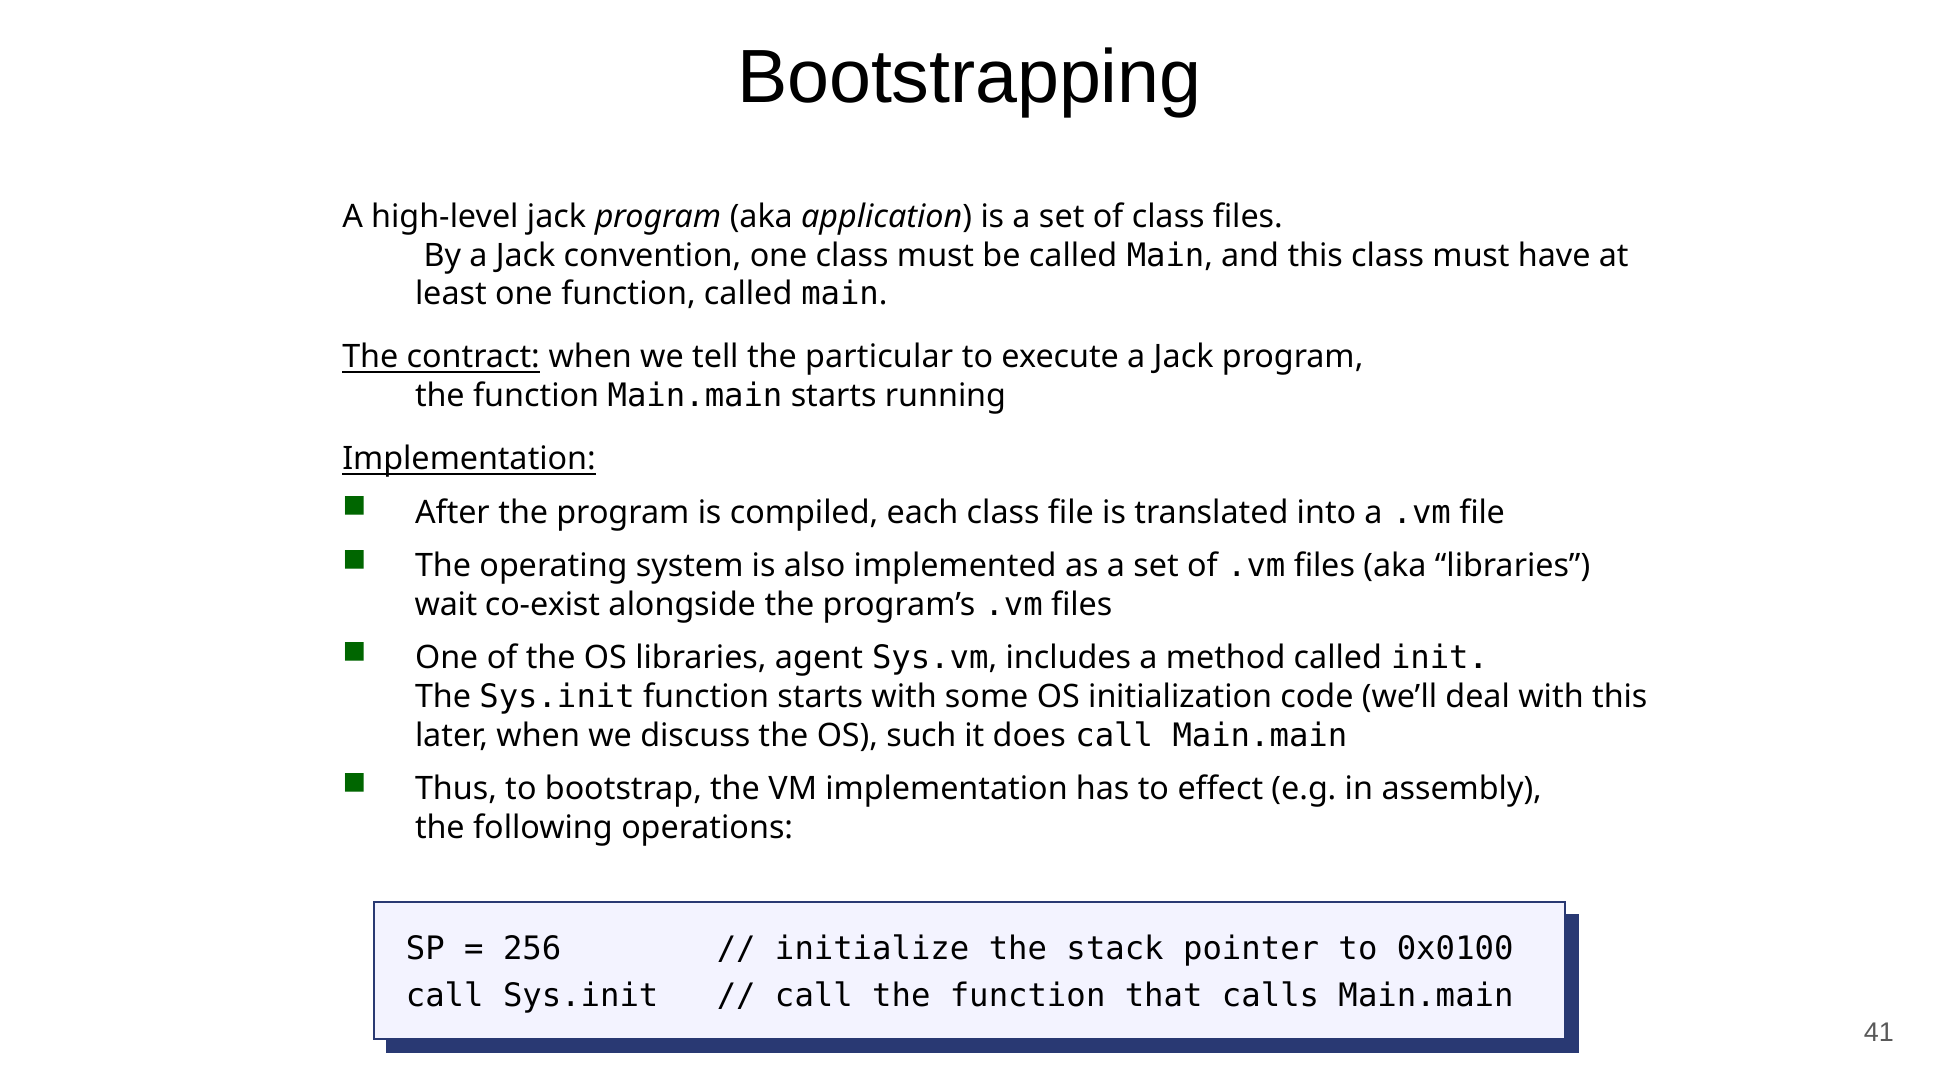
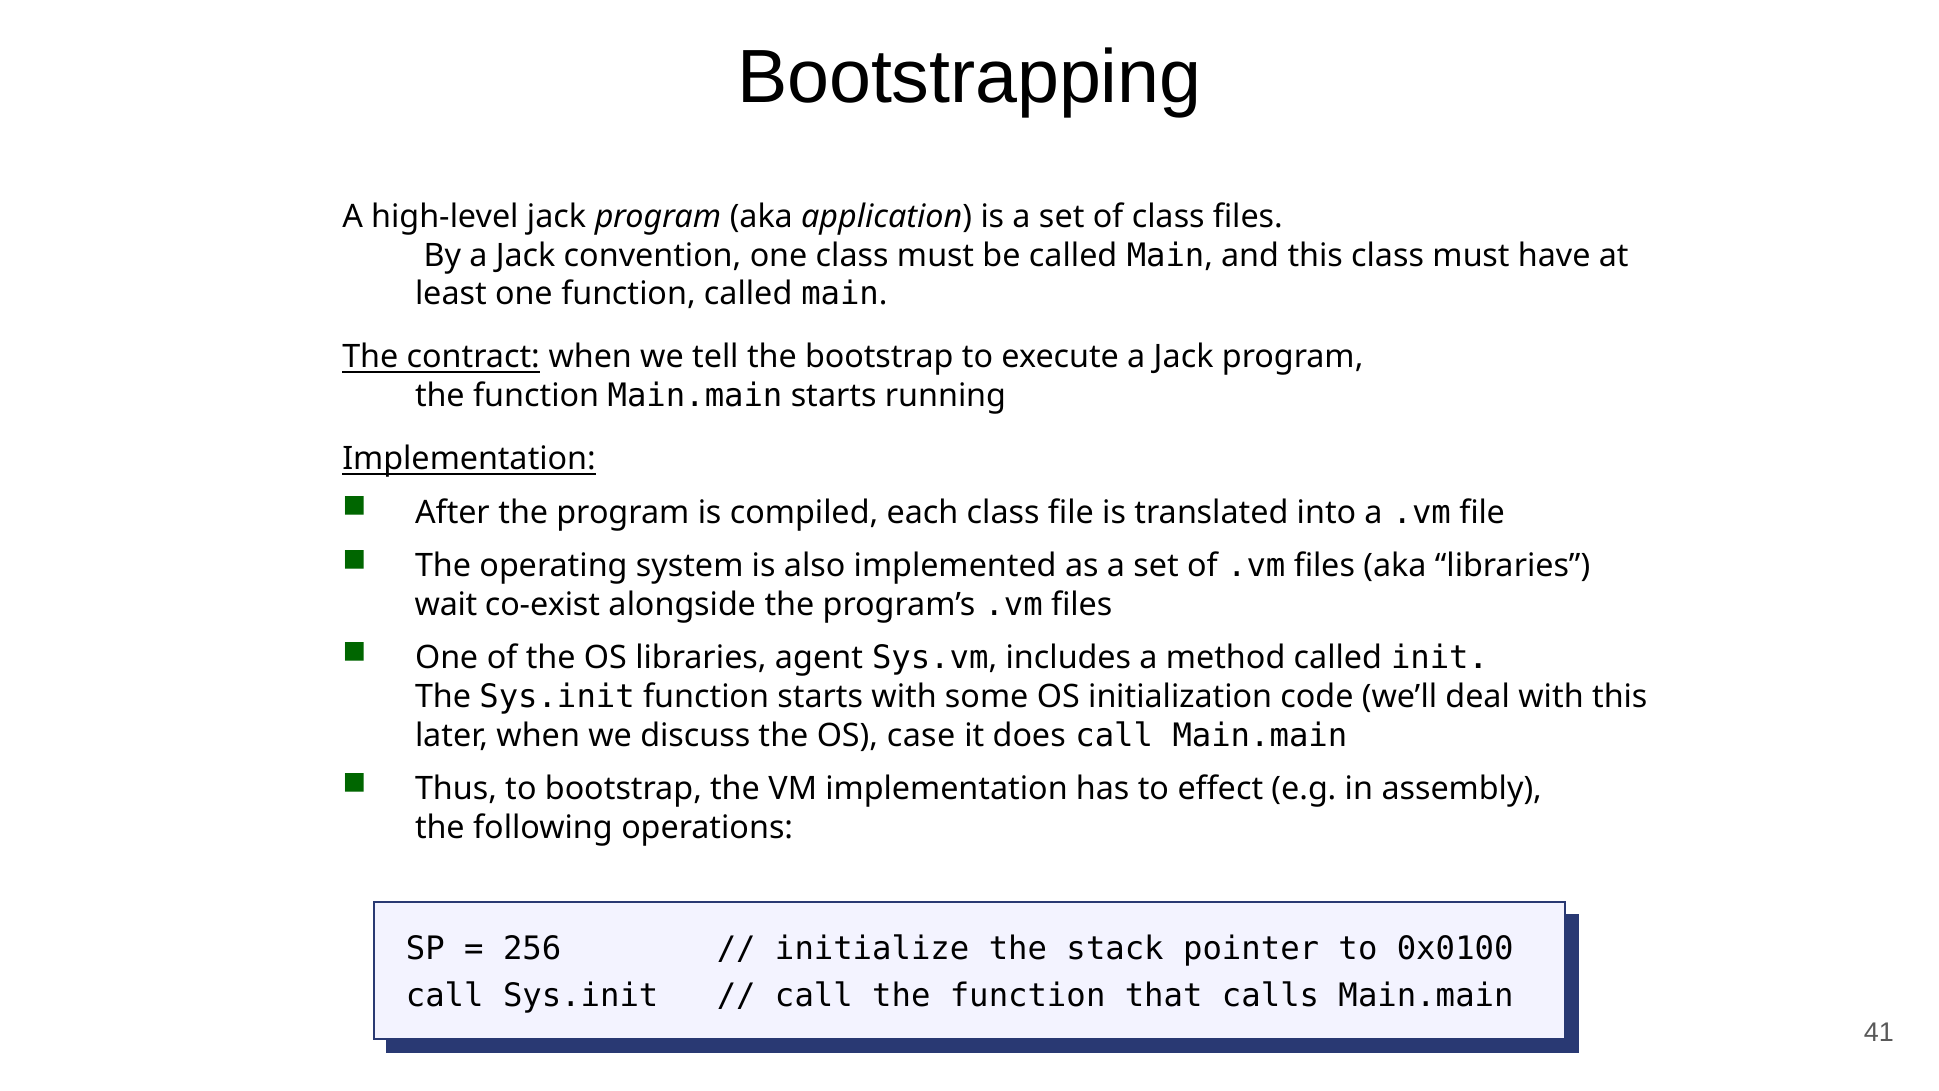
the particular: particular -> bootstrap
such: such -> case
